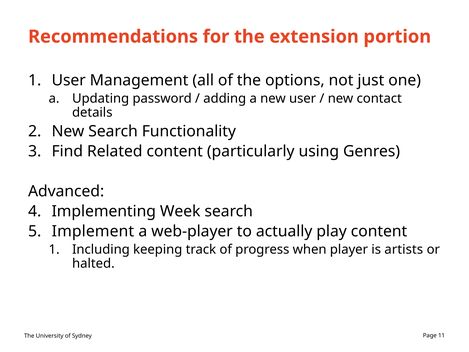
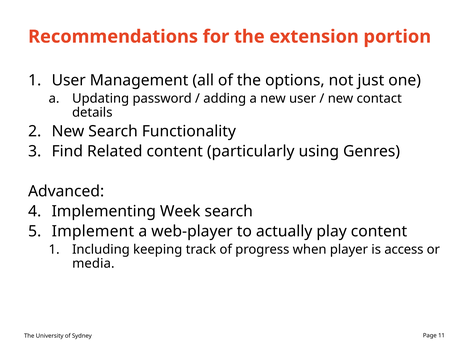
artists: artists -> access
halted: halted -> media
